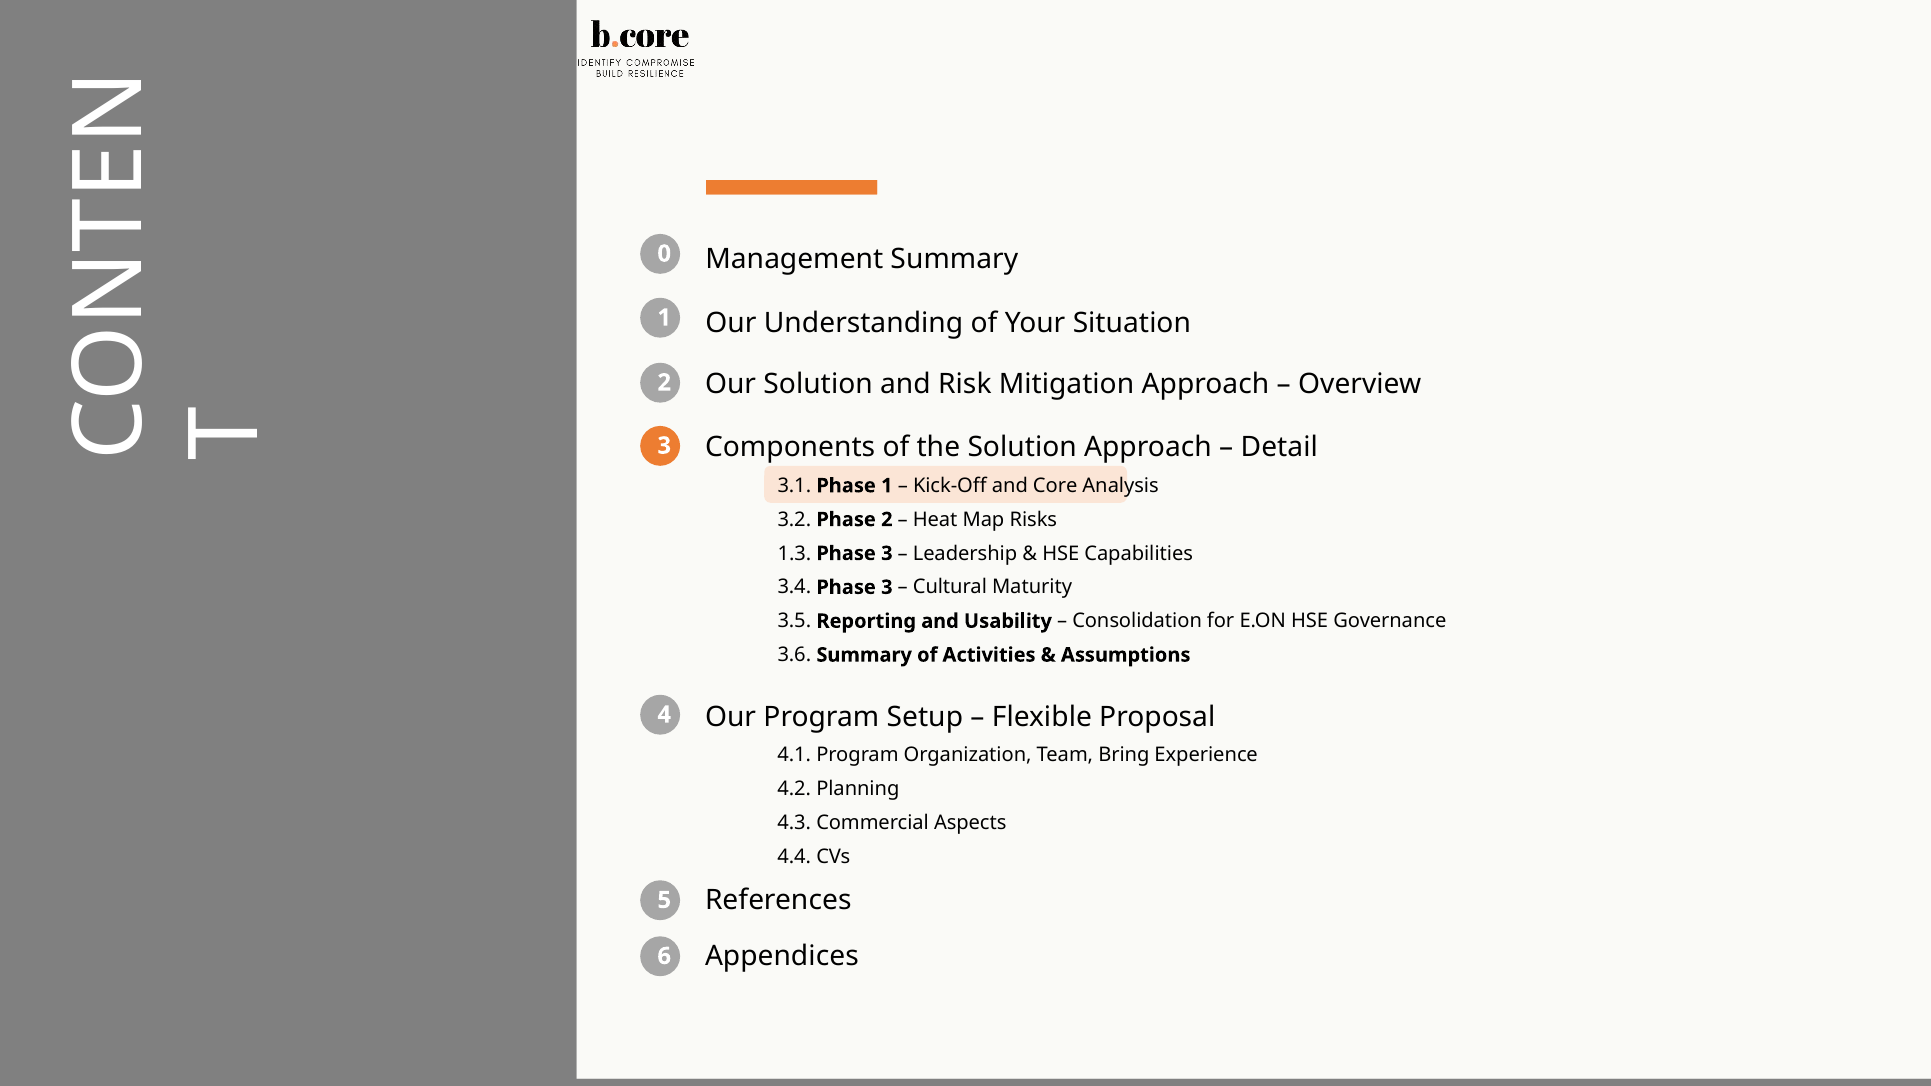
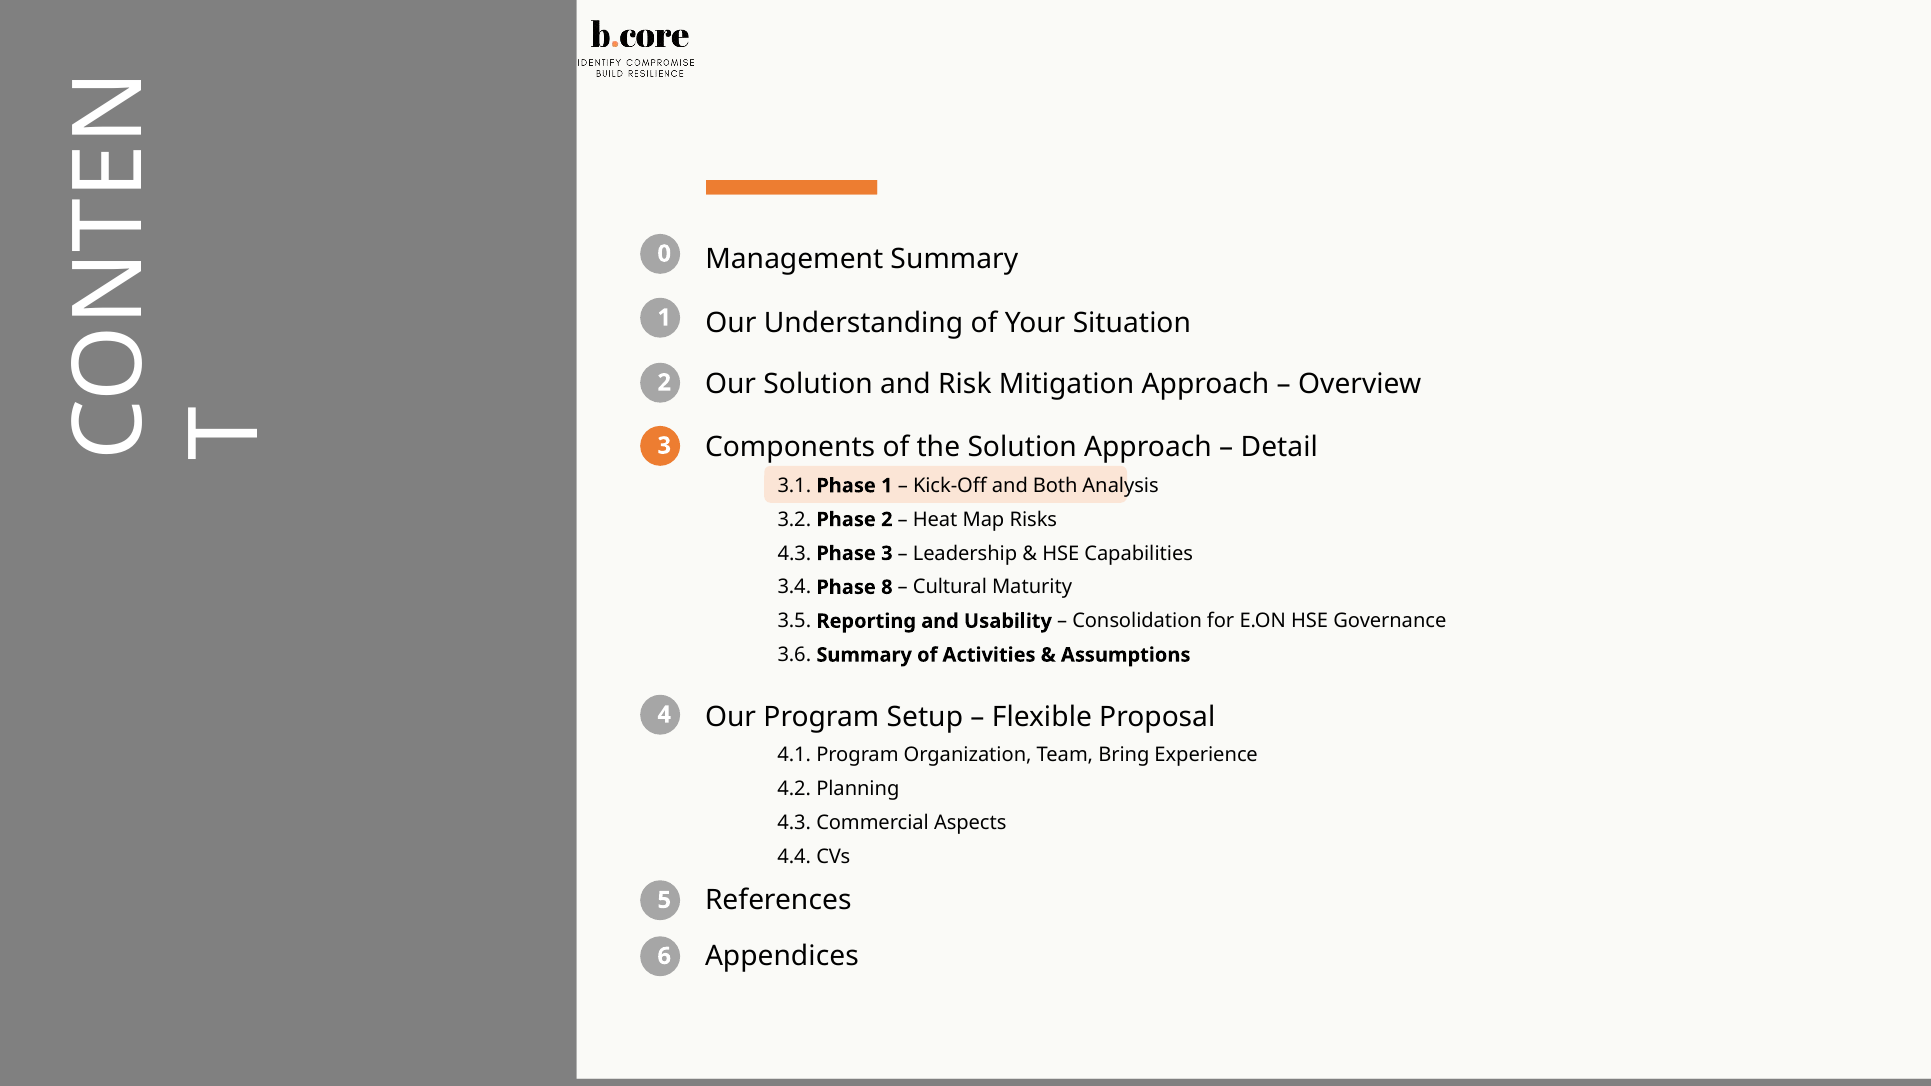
Core: Core -> Both
1.3 at (794, 553): 1.3 -> 4.3
3.4 Phase 3: 3 -> 8
